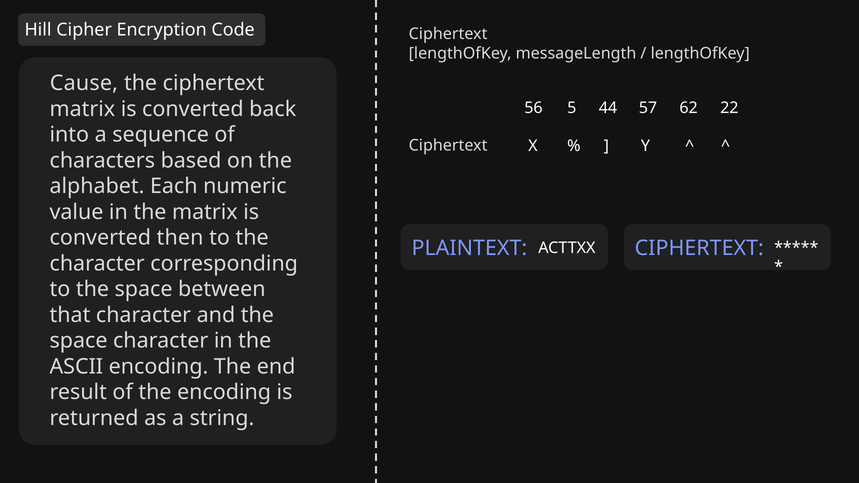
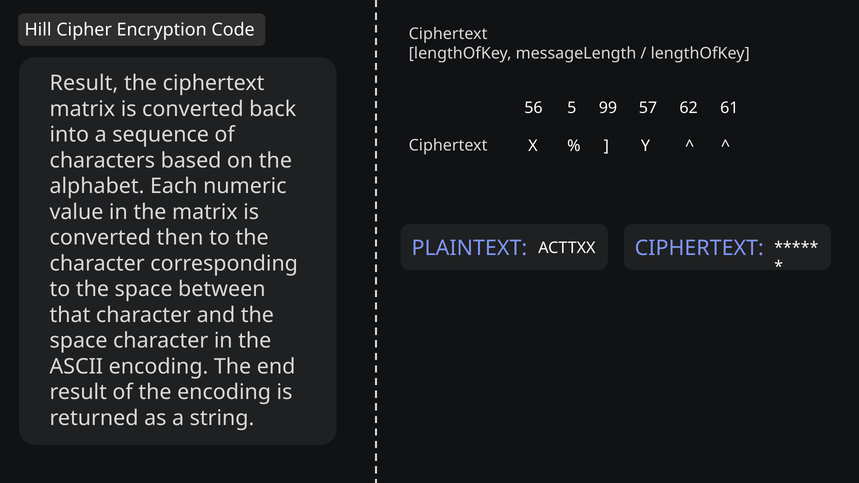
Cause at (84, 83): Cause -> Result
44: 44 -> 99
22: 22 -> 61
